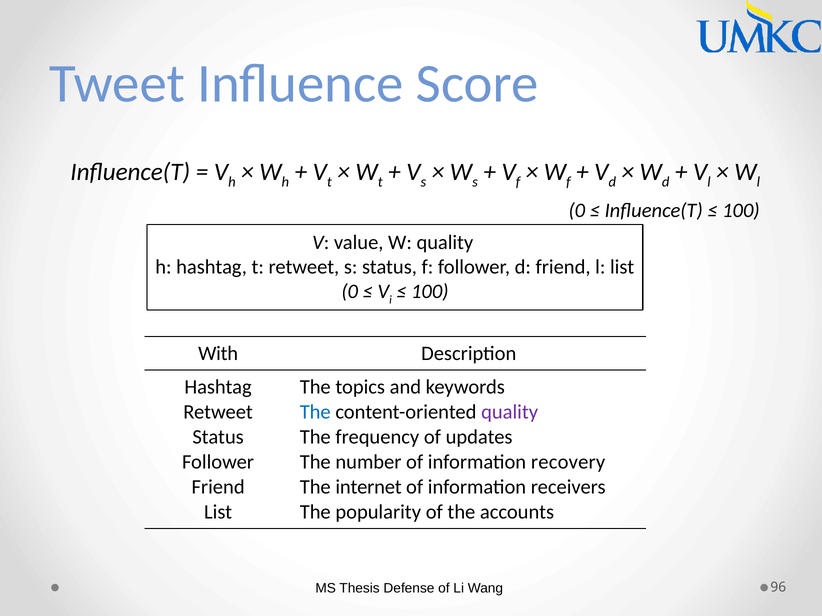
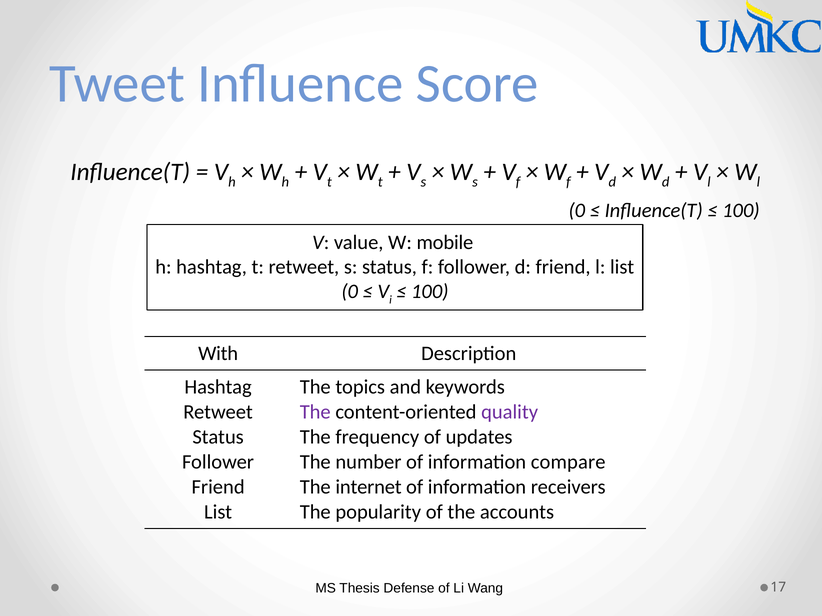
W quality: quality -> mobile
The at (315, 412) colour: blue -> purple
recovery: recovery -> compare
96: 96 -> 17
